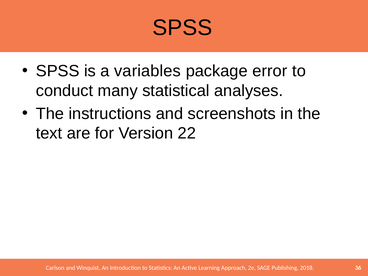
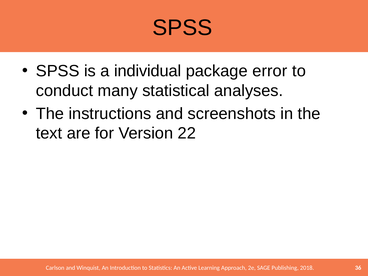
variables: variables -> individual
